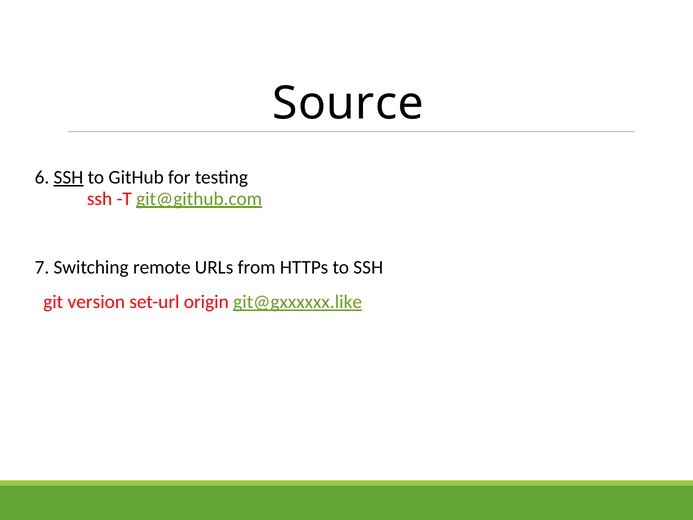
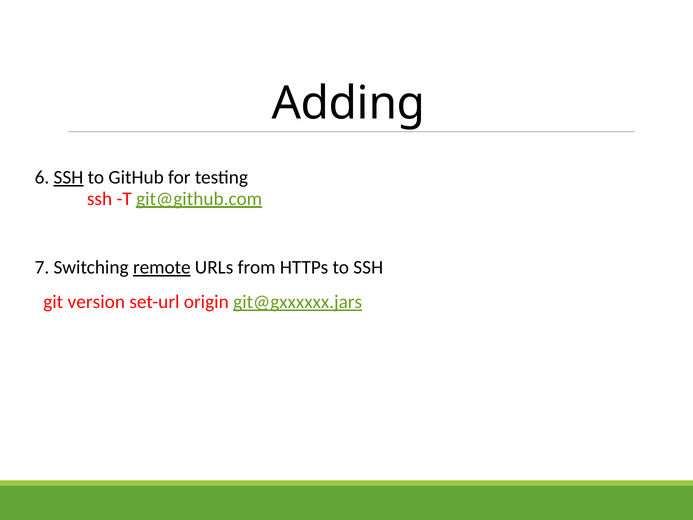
Source: Source -> Adding
remote underline: none -> present
git@gxxxxxx.like: git@gxxxxxx.like -> git@gxxxxxx.jars
